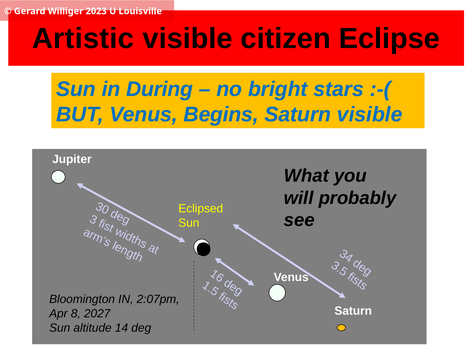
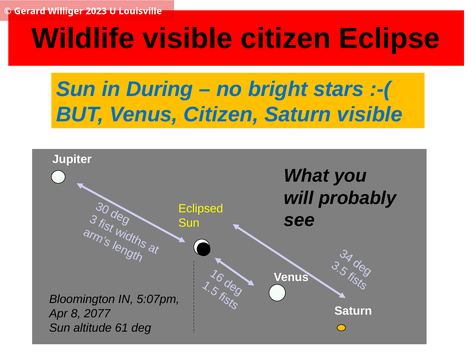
Artistic: Artistic -> Wildlife
Venus Begins: Begins -> Citizen
2:07pm: 2:07pm -> 5:07pm
2027: 2027 -> 2077
14: 14 -> 61
